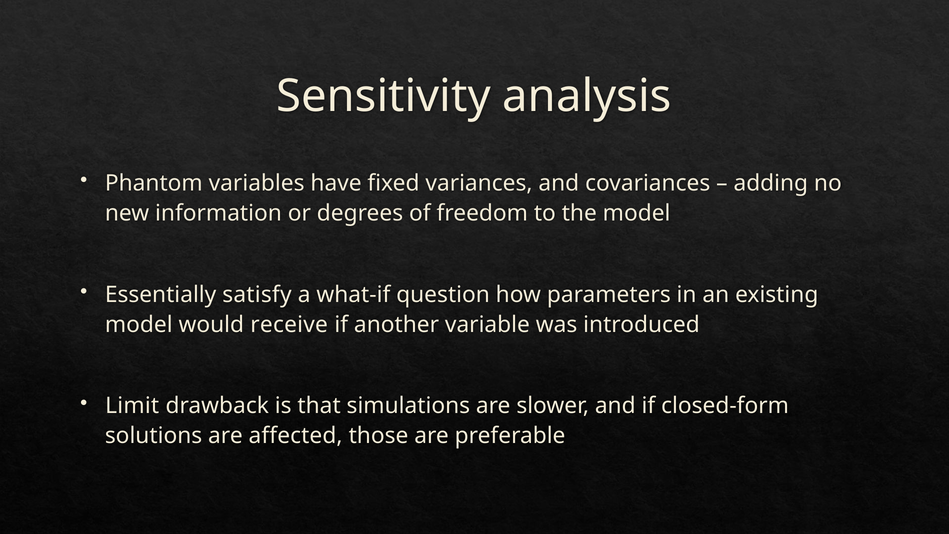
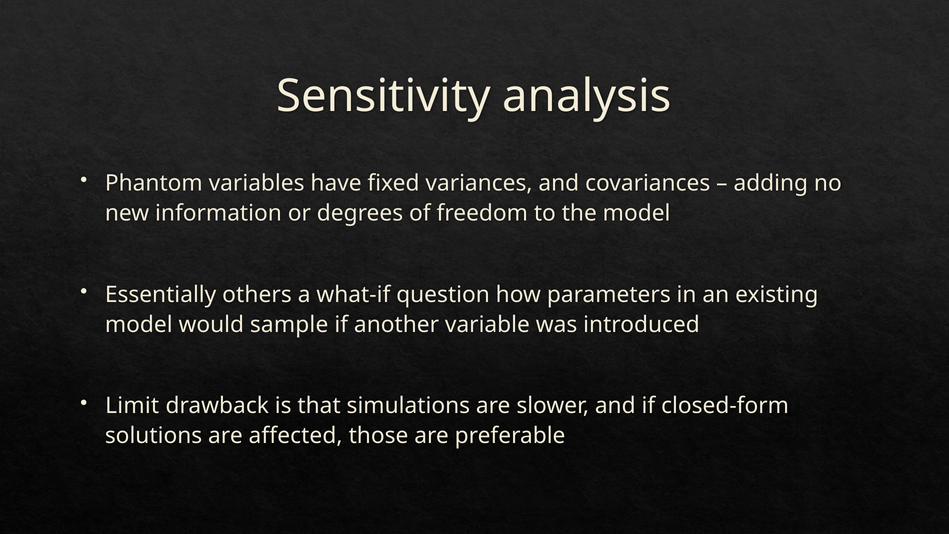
satisfy: satisfy -> others
receive: receive -> sample
